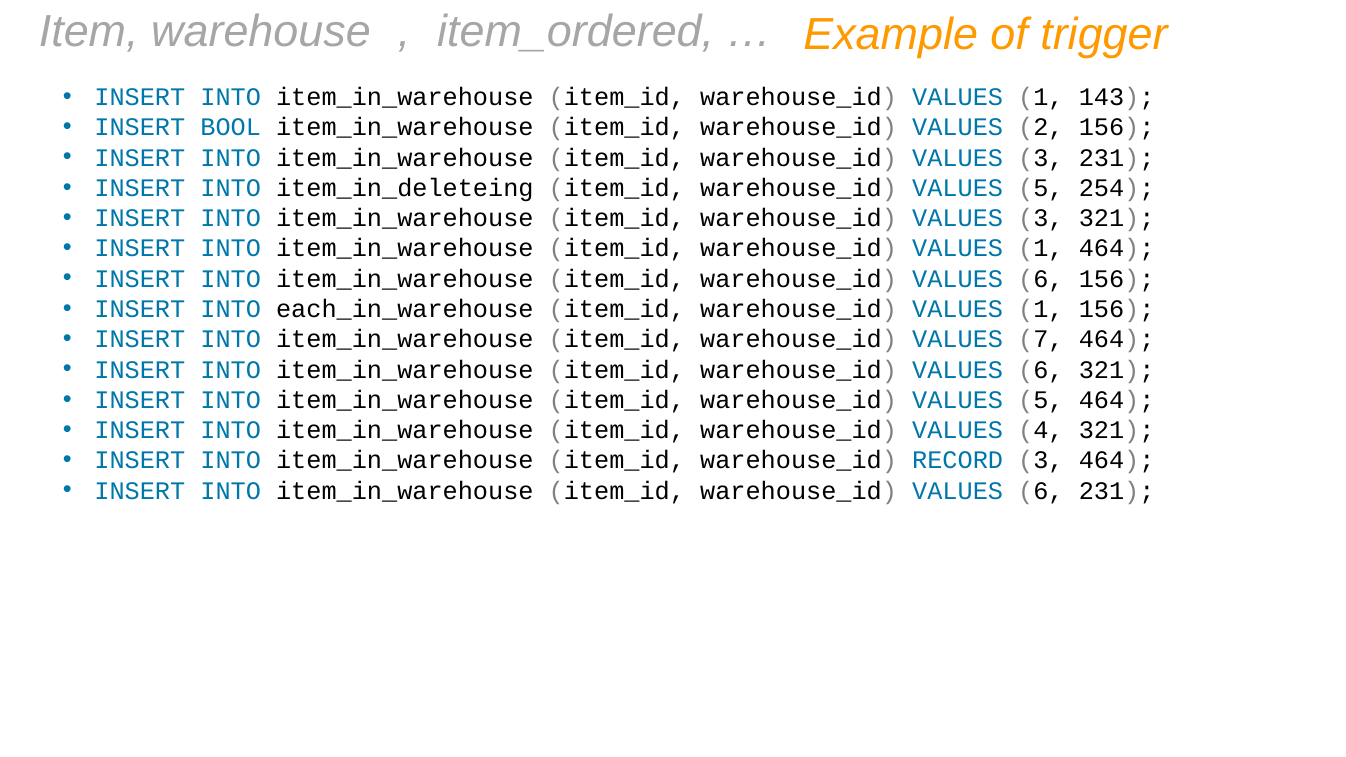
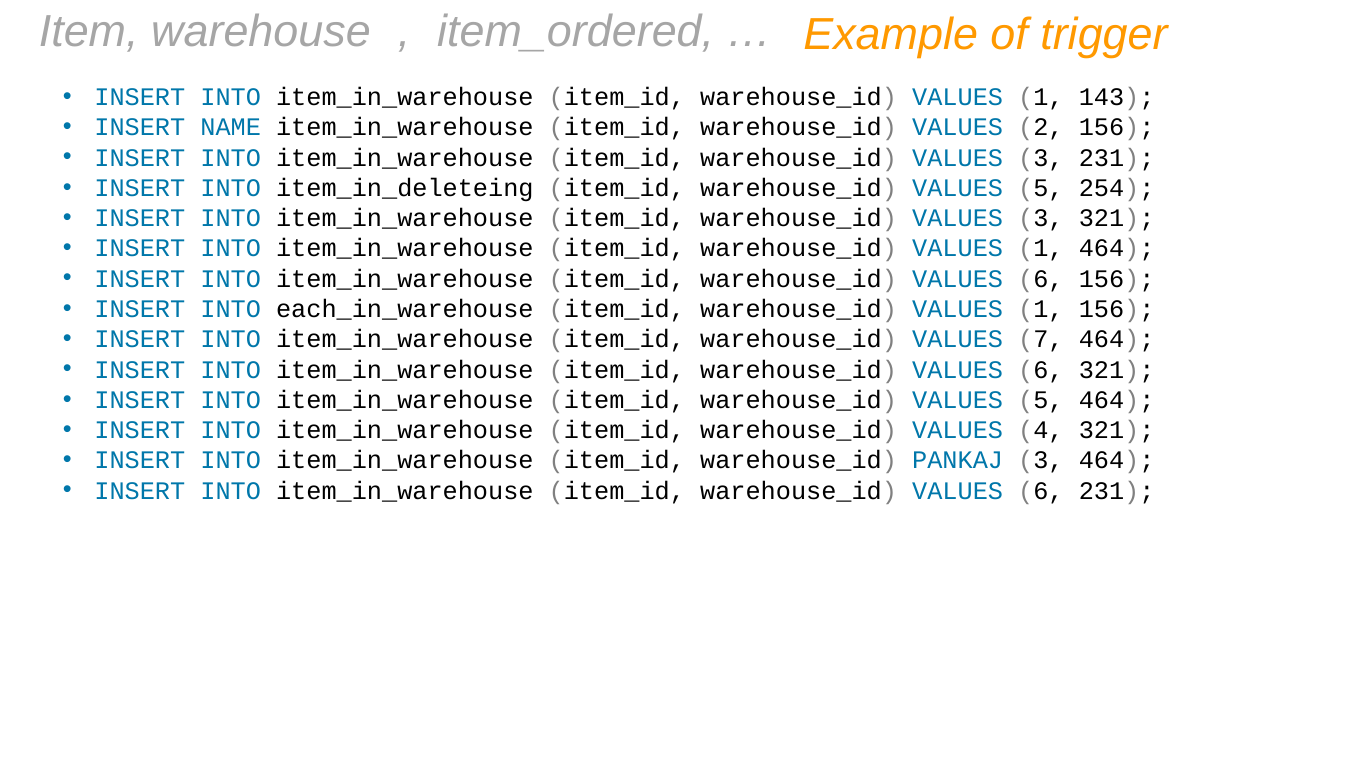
BOOL: BOOL -> NAME
RECORD: RECORD -> PANKAJ
